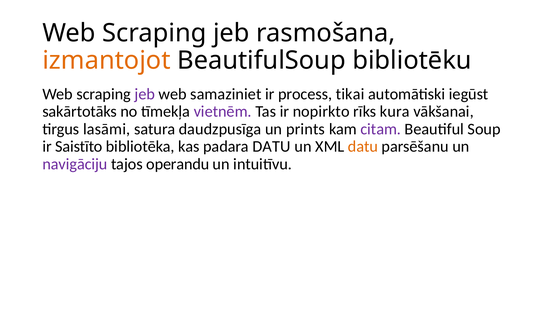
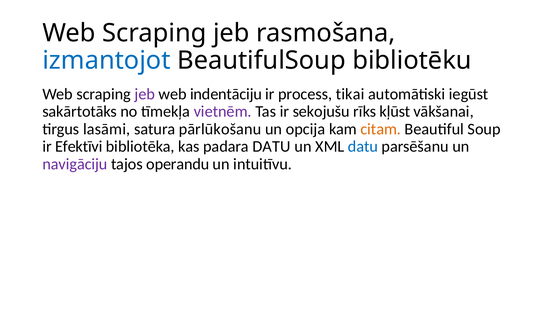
izmantojot colour: orange -> blue
samaziniet: samaziniet -> indentāciju
nopirkto: nopirkto -> sekojušu
kura: kura -> kļūst
daudzpusīga: daudzpusīga -> pārlūkošanu
prints: prints -> opcija
citam colour: purple -> orange
Saistīto: Saistīto -> Efektīvi
datu at (363, 146) colour: orange -> blue
